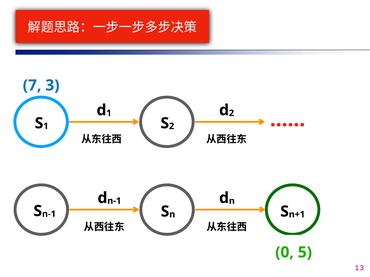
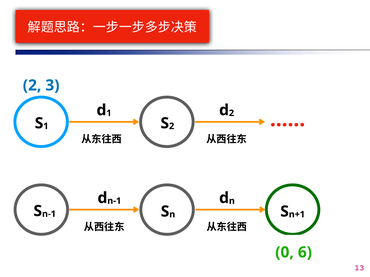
7 at (32, 85): 7 -> 2
5: 5 -> 6
